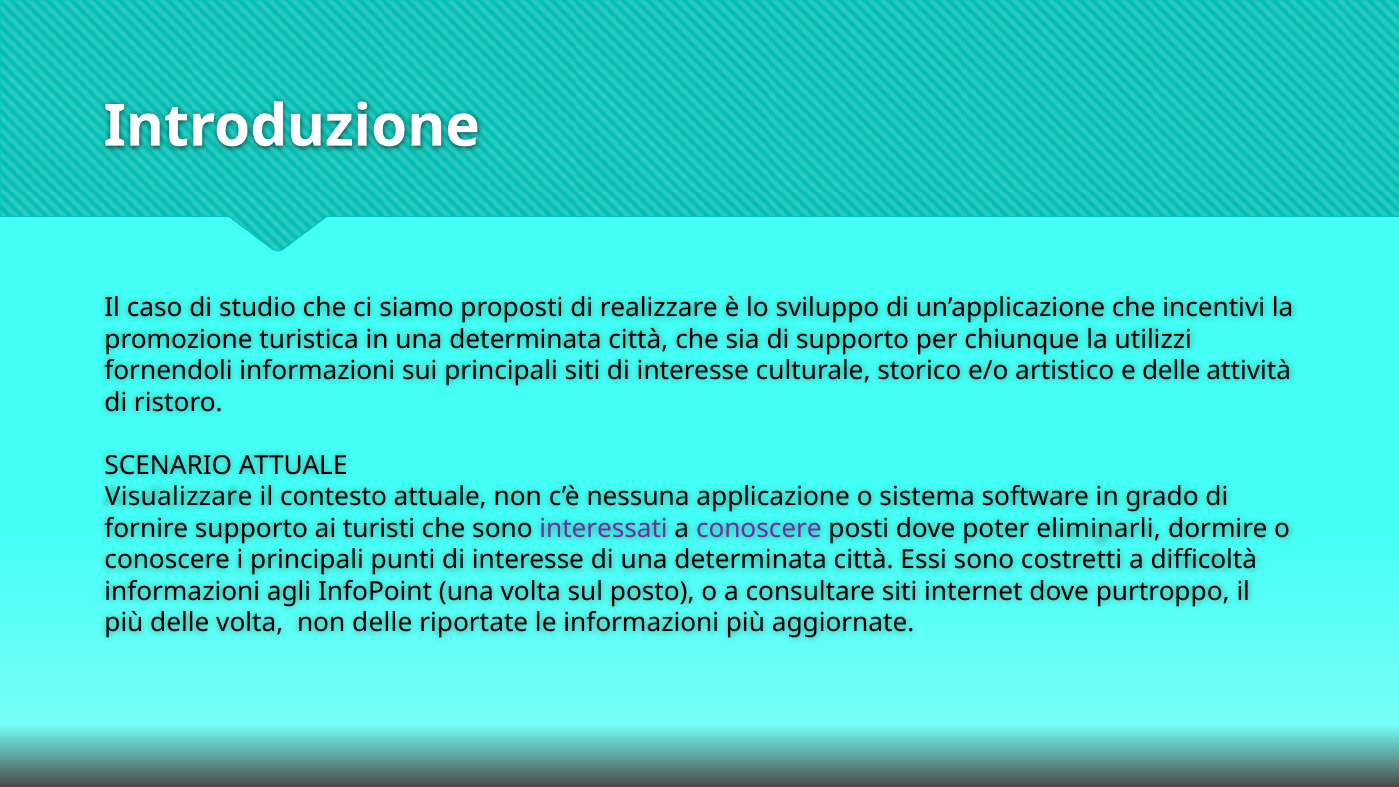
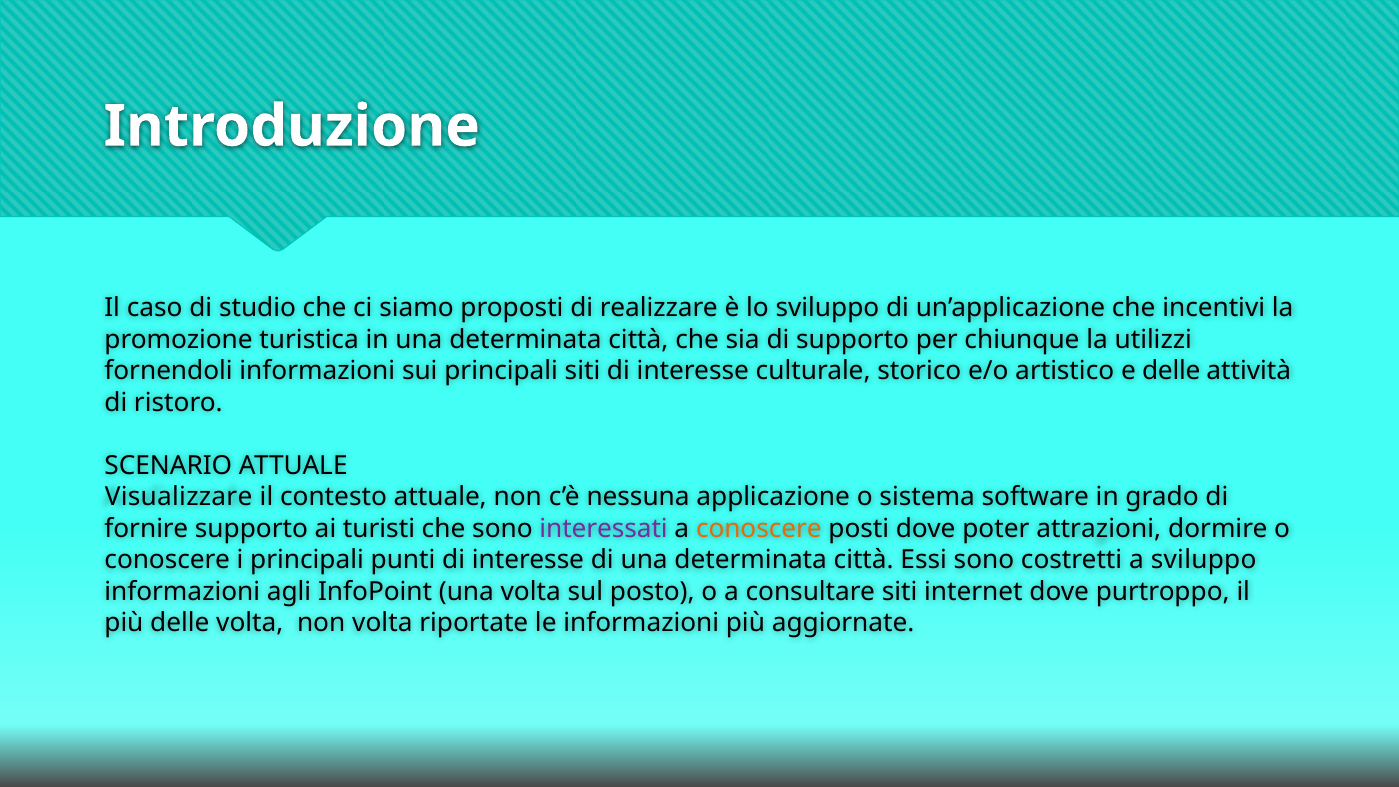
conoscere at (759, 528) colour: purple -> orange
eliminarli: eliminarli -> attrazioni
a difficoltà: difficoltà -> sviluppo
non delle: delle -> volta
